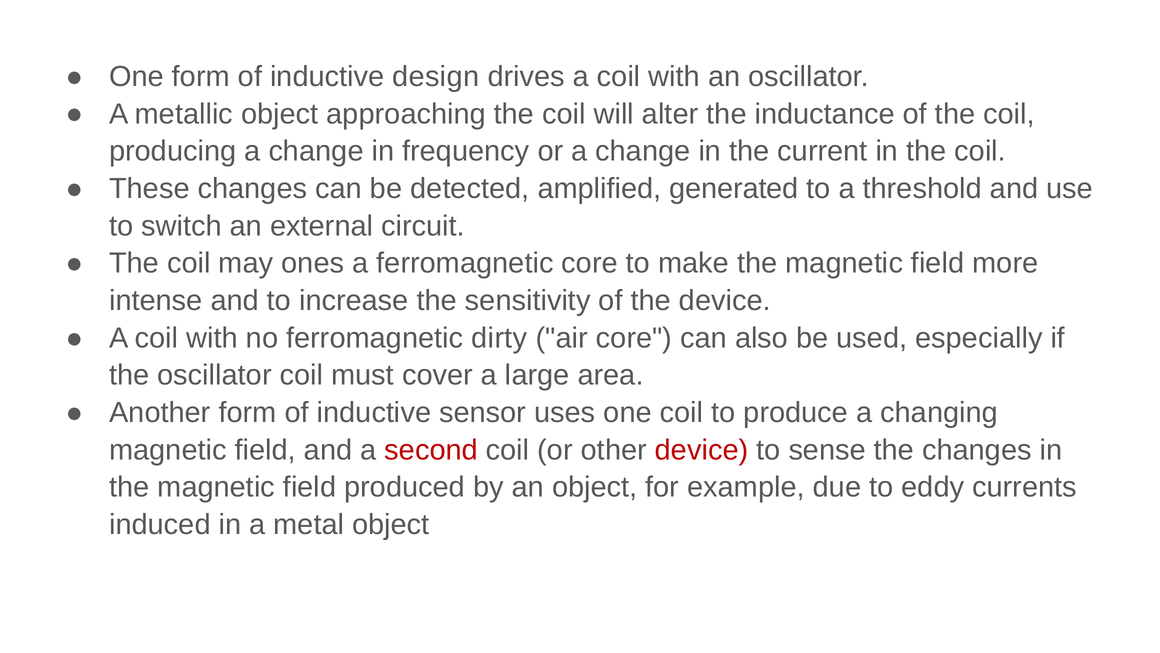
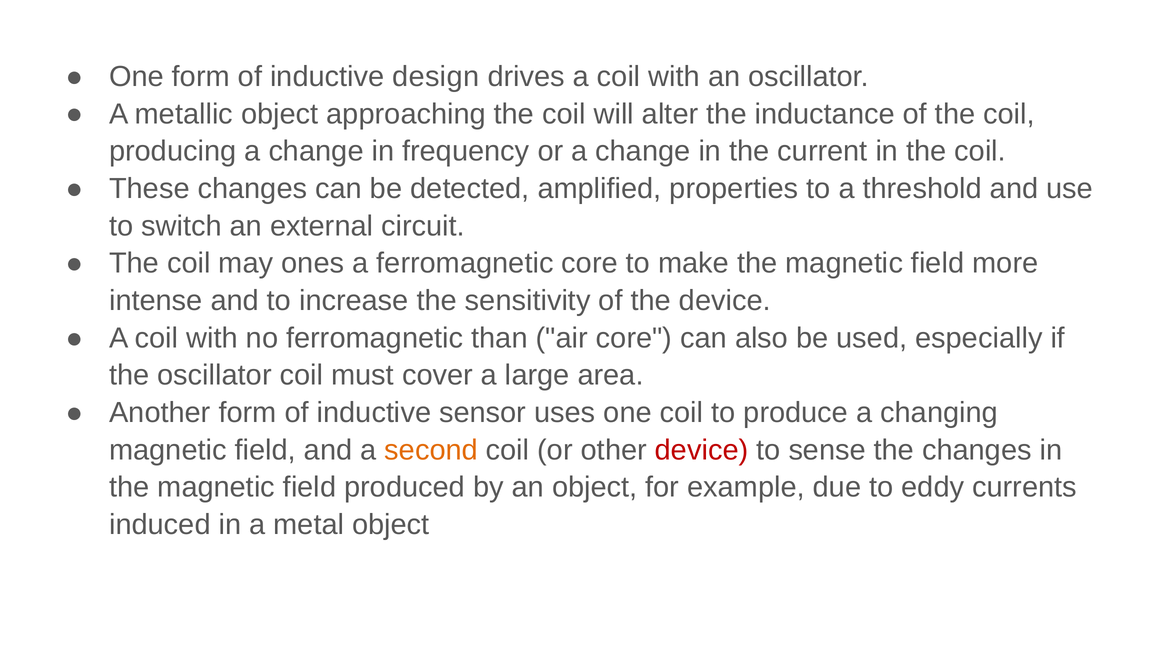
generated: generated -> properties
dirty: dirty -> than
second colour: red -> orange
